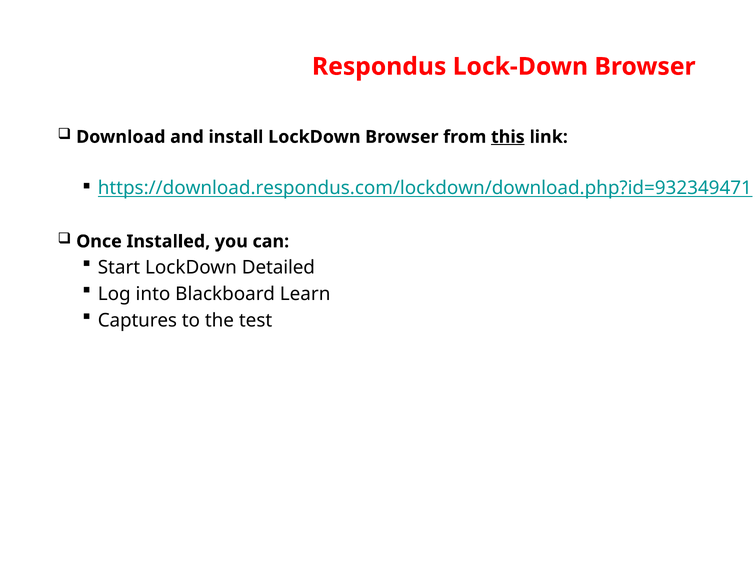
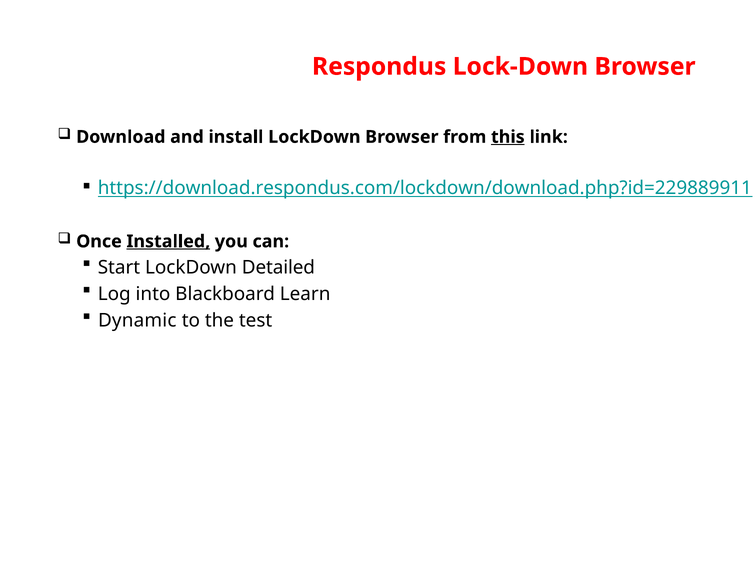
https://download.respondus.com/lockdown/download.php?id=932349471: https://download.respondus.com/lockdown/download.php?id=932349471 -> https://download.respondus.com/lockdown/download.php?id=229889911
Installed underline: none -> present
Captures: Captures -> Dynamic
